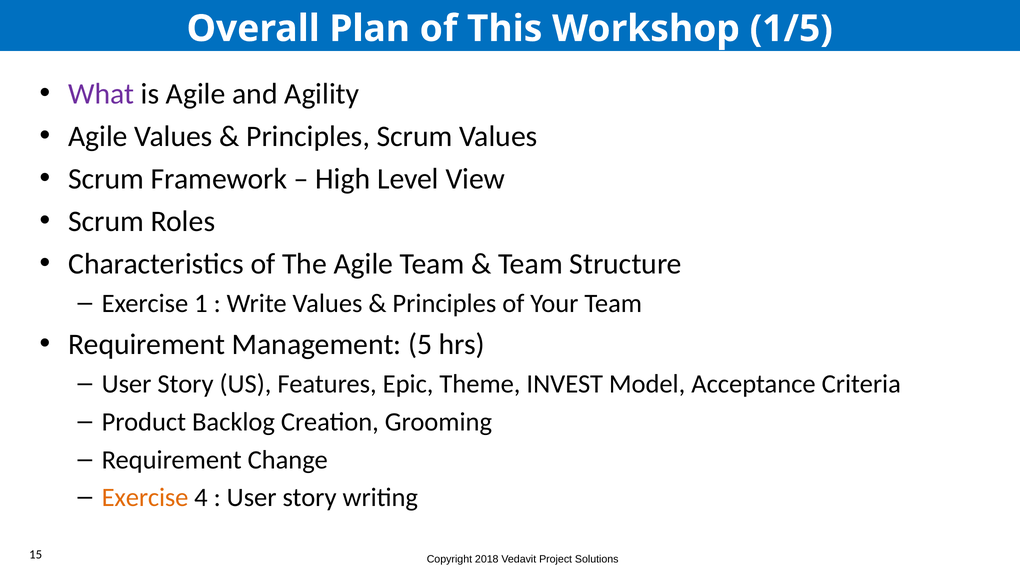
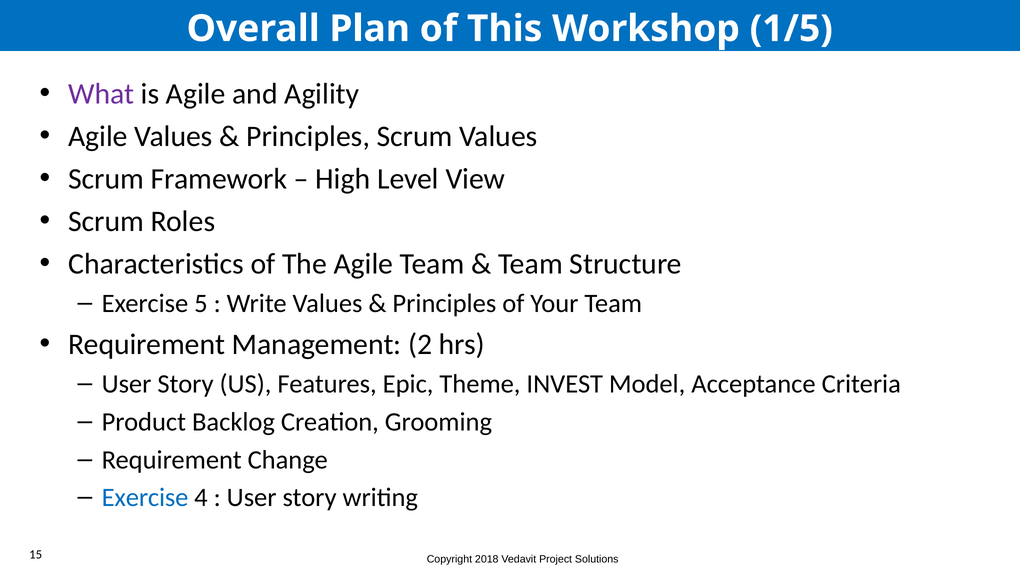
1: 1 -> 5
5: 5 -> 2
Exercise at (145, 497) colour: orange -> blue
